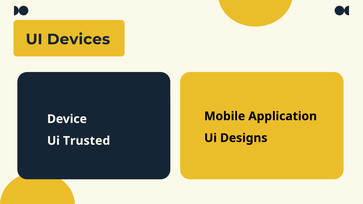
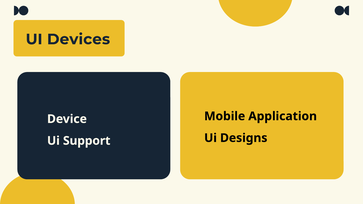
Trusted: Trusted -> Support
